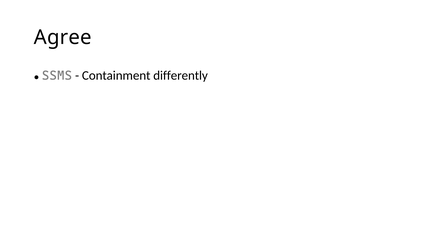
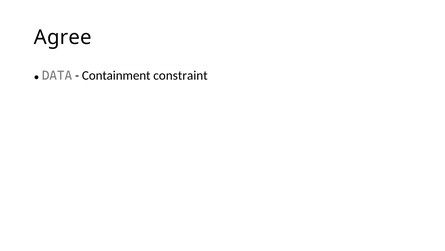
SSMS: SSMS -> DATA
differently: differently -> constraint
